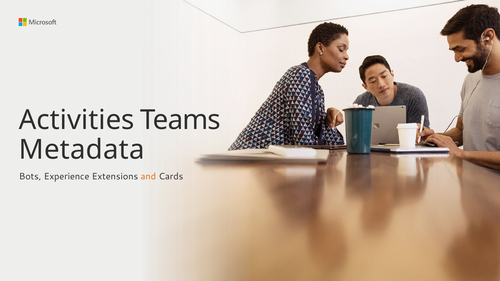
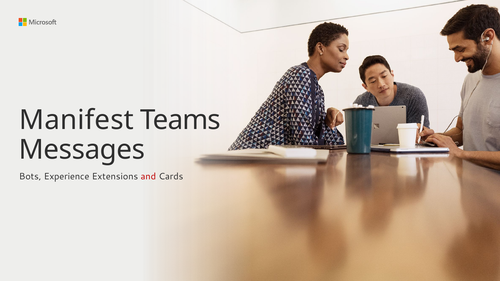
Activities: Activities -> Manifest
Metadata: Metadata -> Messages
and colour: orange -> red
